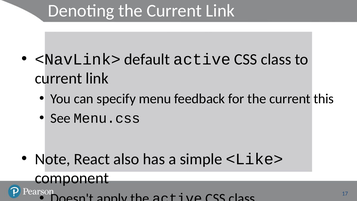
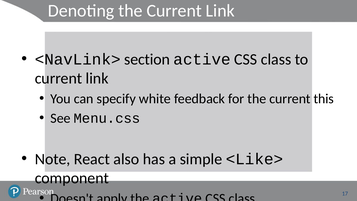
default: default -> section
menu: menu -> white
